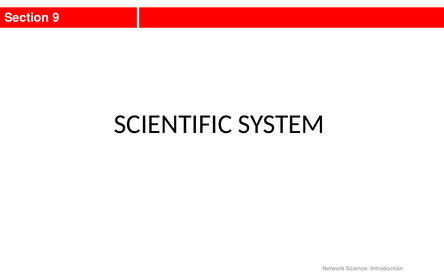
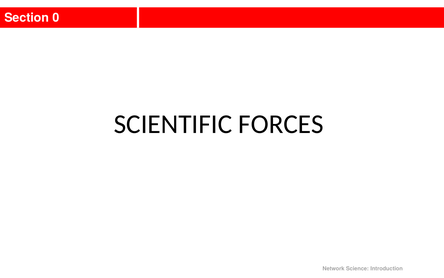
9: 9 -> 0
SYSTEM: SYSTEM -> FORCES
